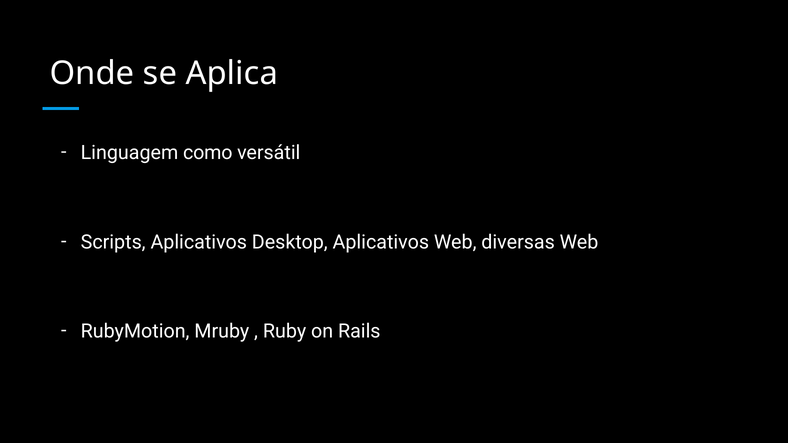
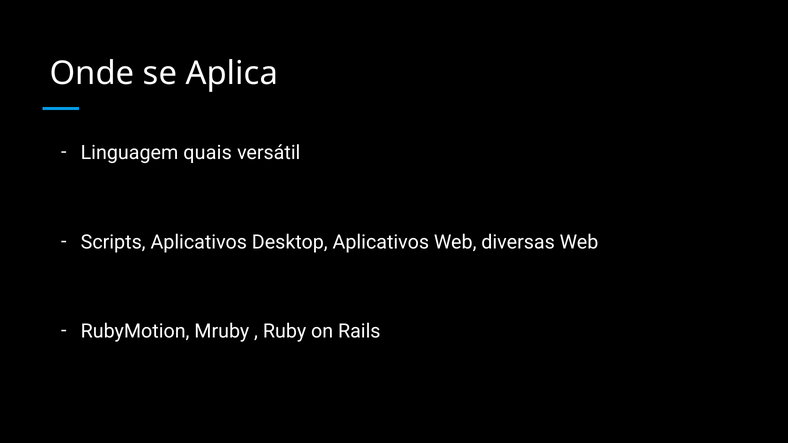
como: como -> quais
